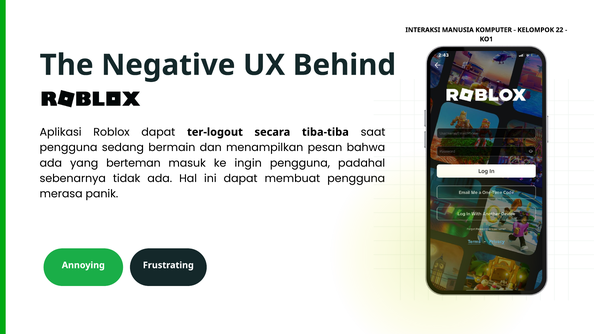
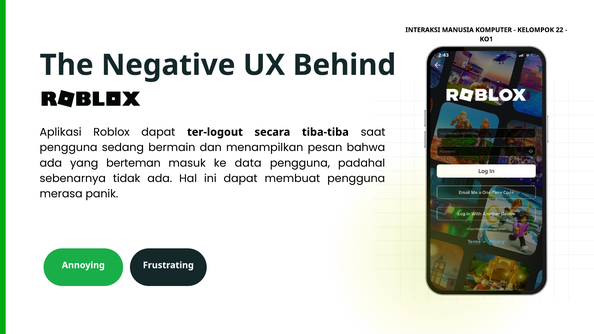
ingin: ingin -> data
